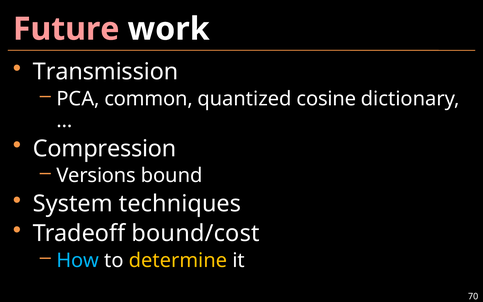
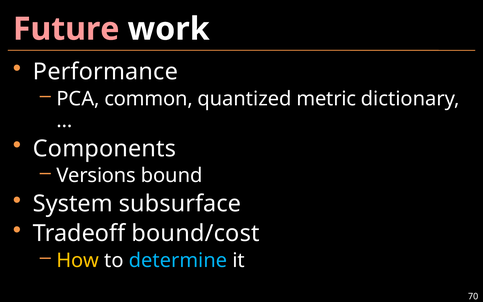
Transmission: Transmission -> Performance
cosine: cosine -> metric
Compression: Compression -> Components
techniques: techniques -> subsurface
How colour: light blue -> yellow
determine colour: yellow -> light blue
